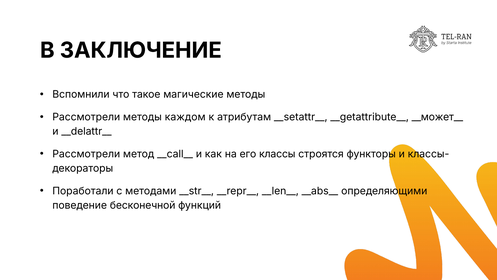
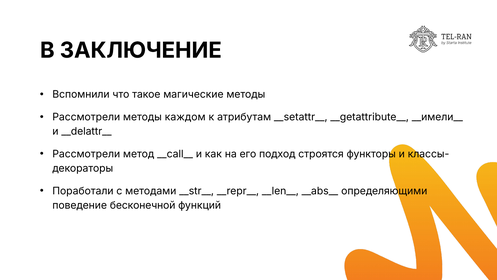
__может__: __может__ -> __имели__
классы: классы -> подход
